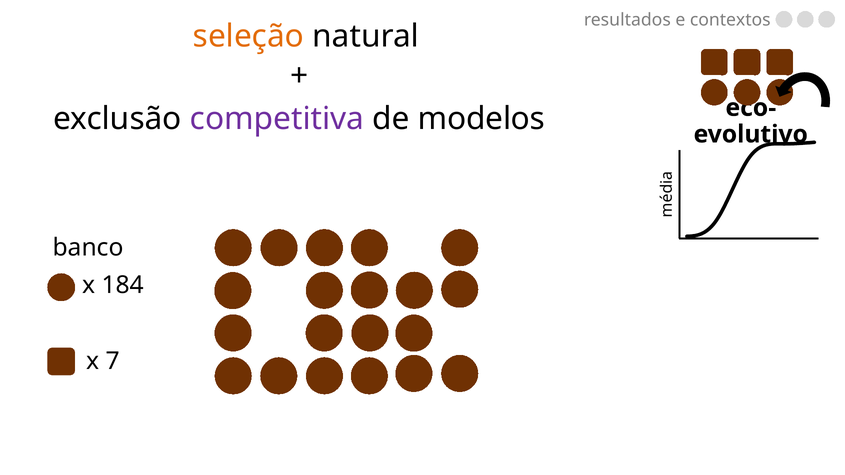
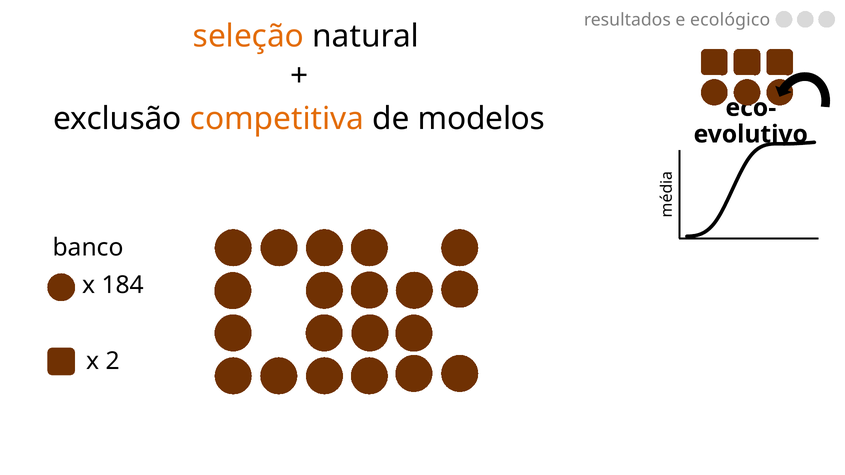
contextos: contextos -> ecológico
competitiva colour: purple -> orange
7: 7 -> 2
